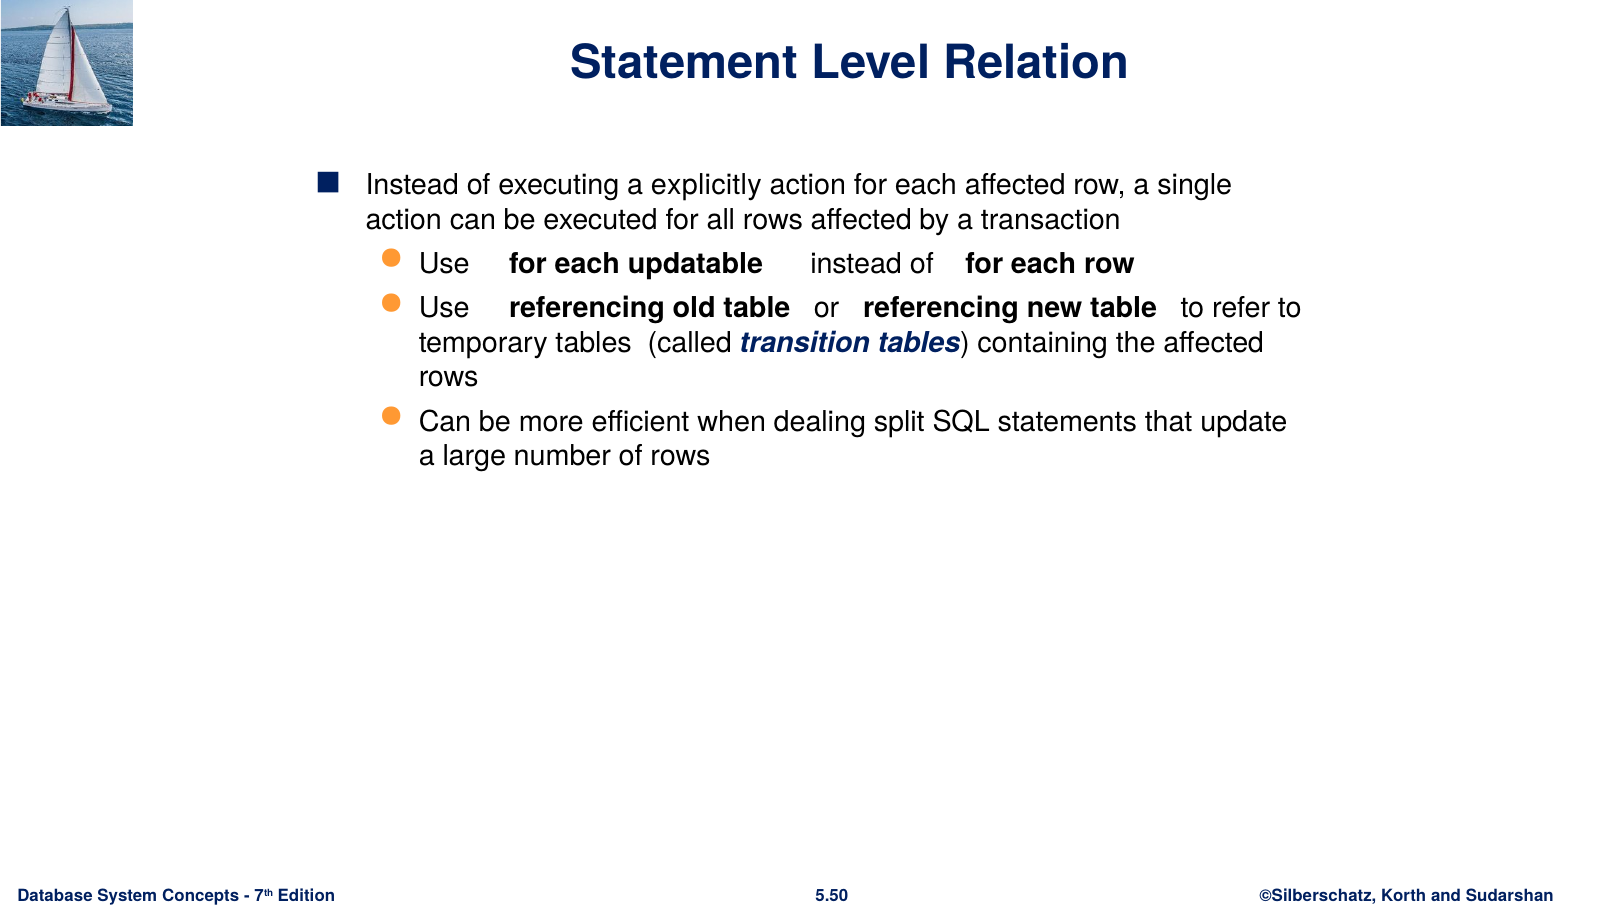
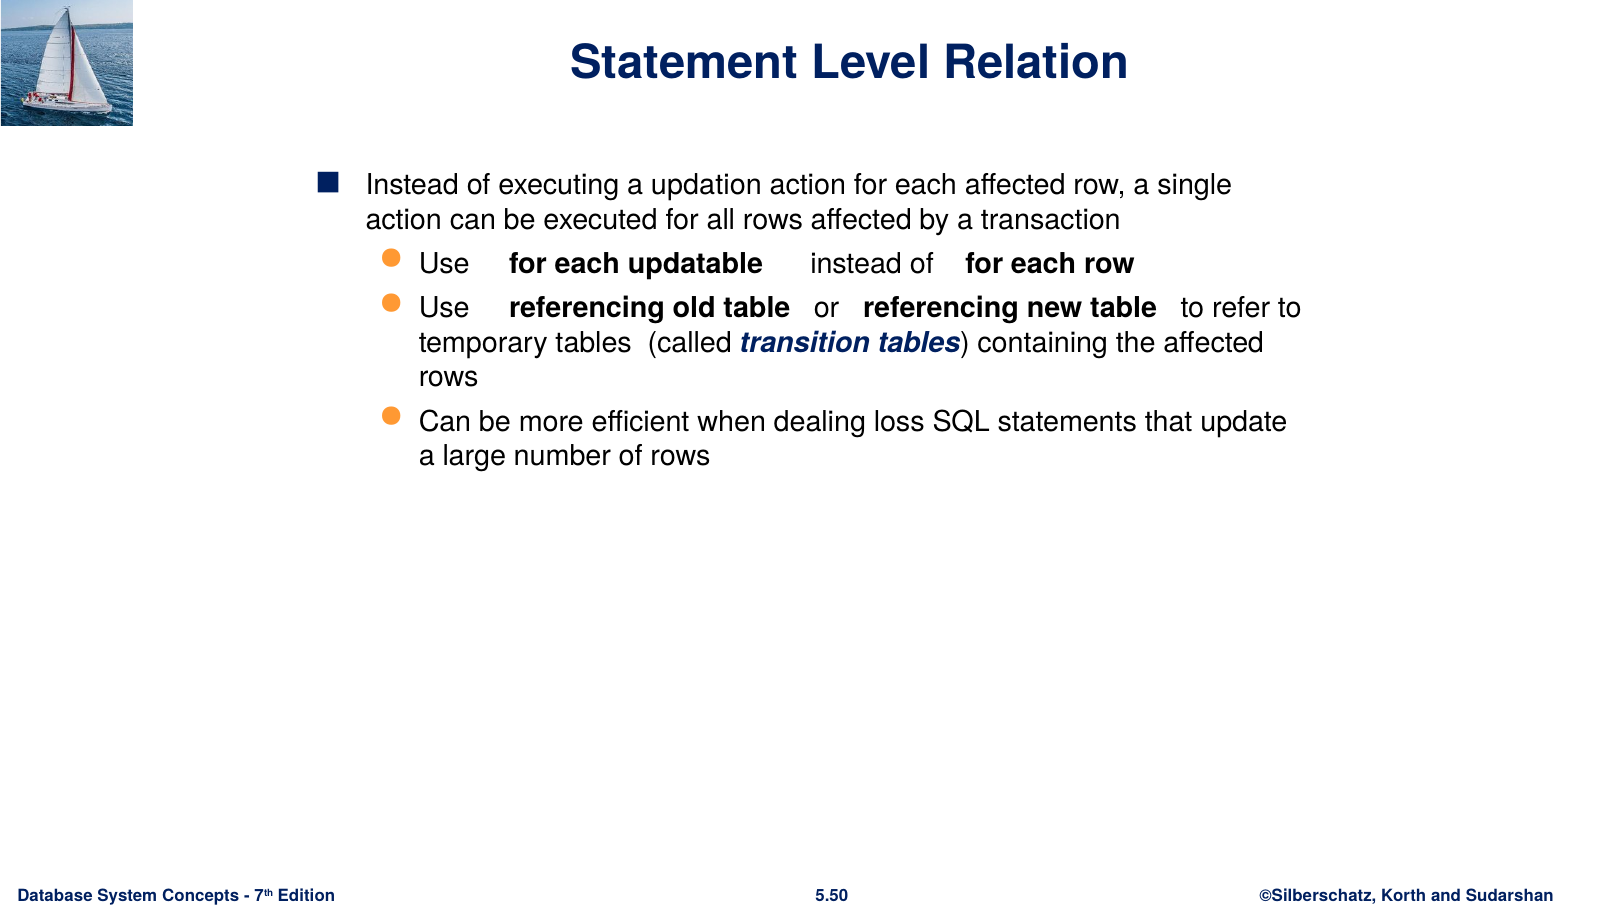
explicitly: explicitly -> updation
split: split -> loss
